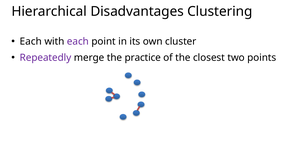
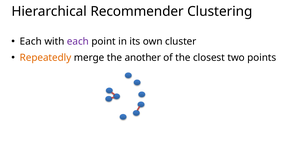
Disadvantages: Disadvantages -> Recommender
Repeatedly colour: purple -> orange
practice: practice -> another
